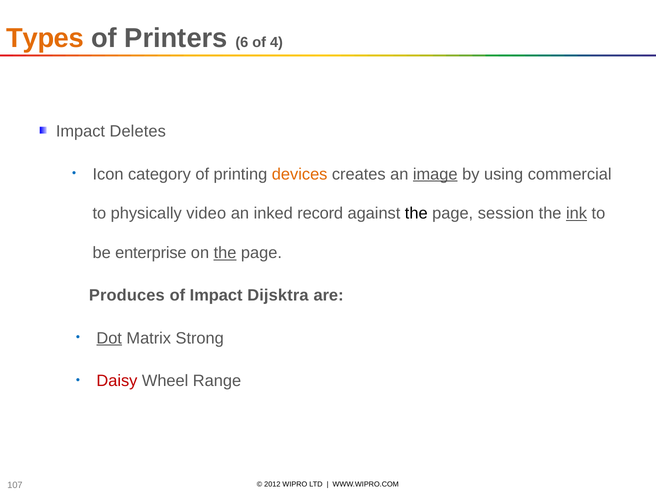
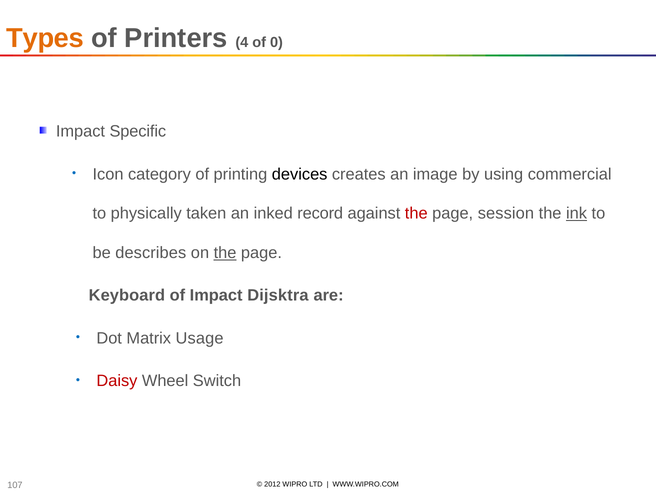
6: 6 -> 4
4: 4 -> 0
Deletes: Deletes -> Specific
devices colour: orange -> black
image underline: present -> none
video: video -> taken
the at (416, 213) colour: black -> red
enterprise: enterprise -> describes
Produces: Produces -> Keyboard
Dot underline: present -> none
Strong: Strong -> Usage
Range: Range -> Switch
